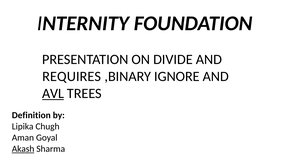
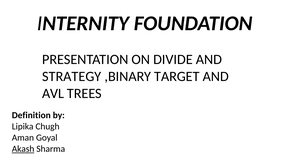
REQUIRES: REQUIRES -> STRATEGY
IGNORE: IGNORE -> TARGET
AVL underline: present -> none
